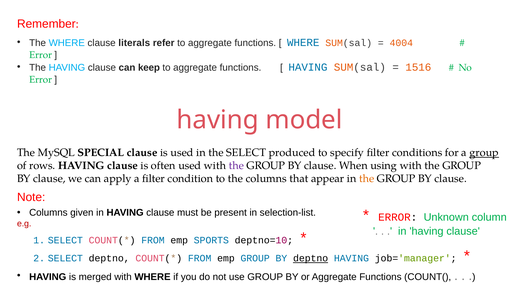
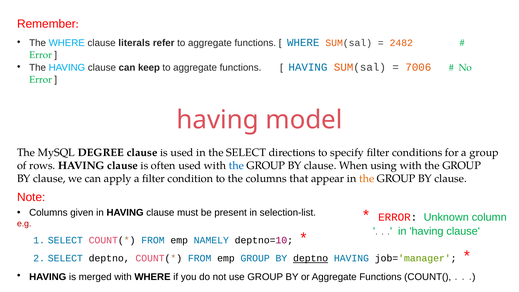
4004: 4004 -> 2482
1516: 1516 -> 7006
SPECIAL: SPECIAL -> DEGREE
produced: produced -> directions
group at (484, 153) underline: present -> none
the at (236, 166) colour: purple -> blue
SPORTS: SPORTS -> NAMELY
